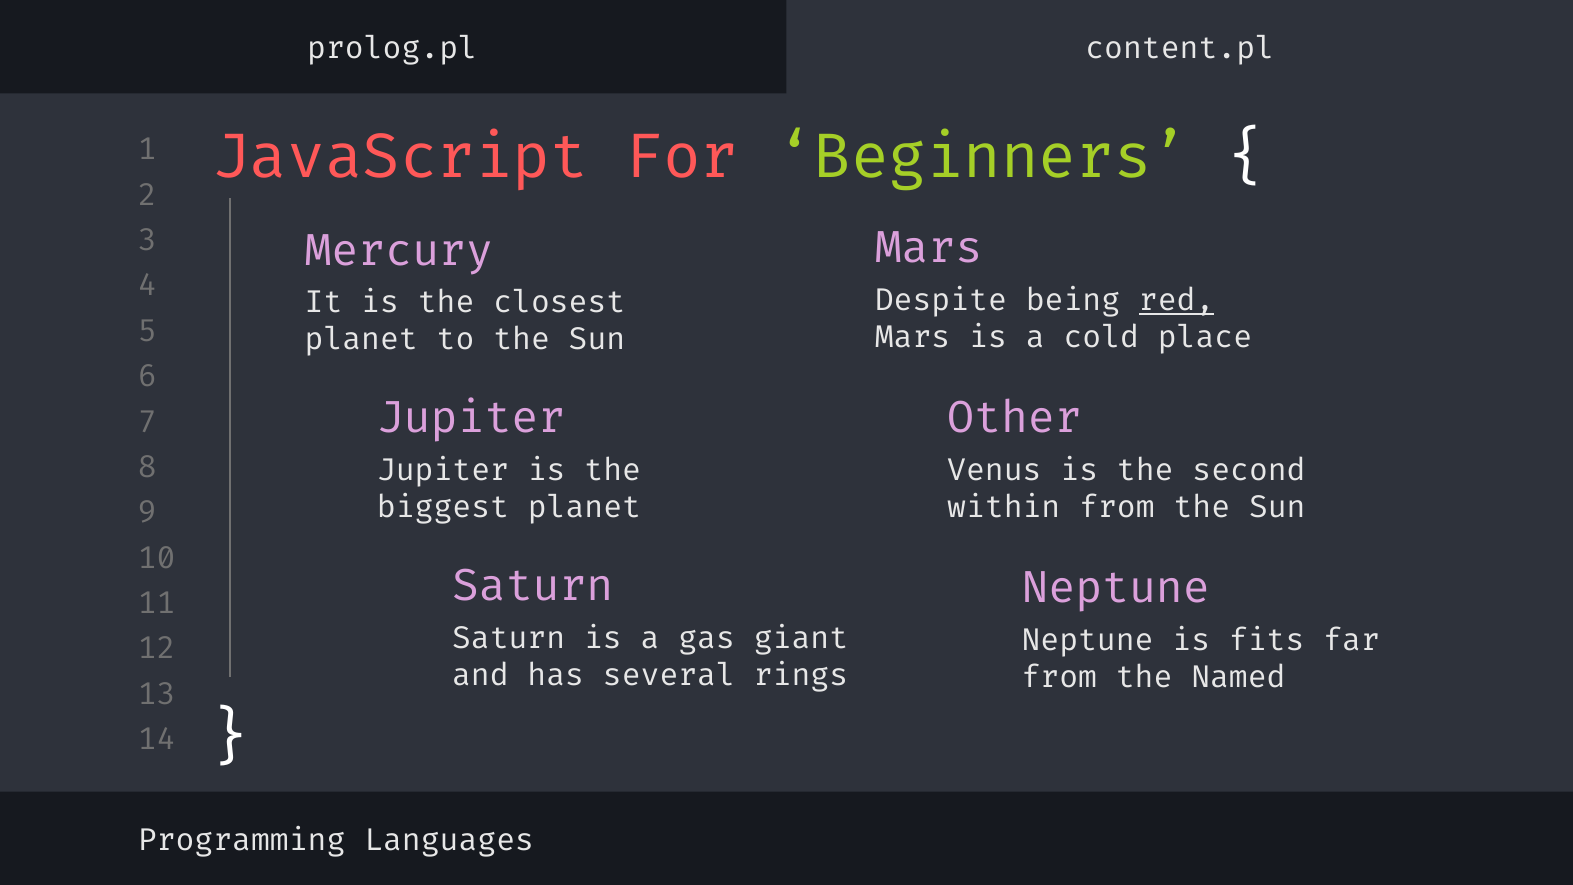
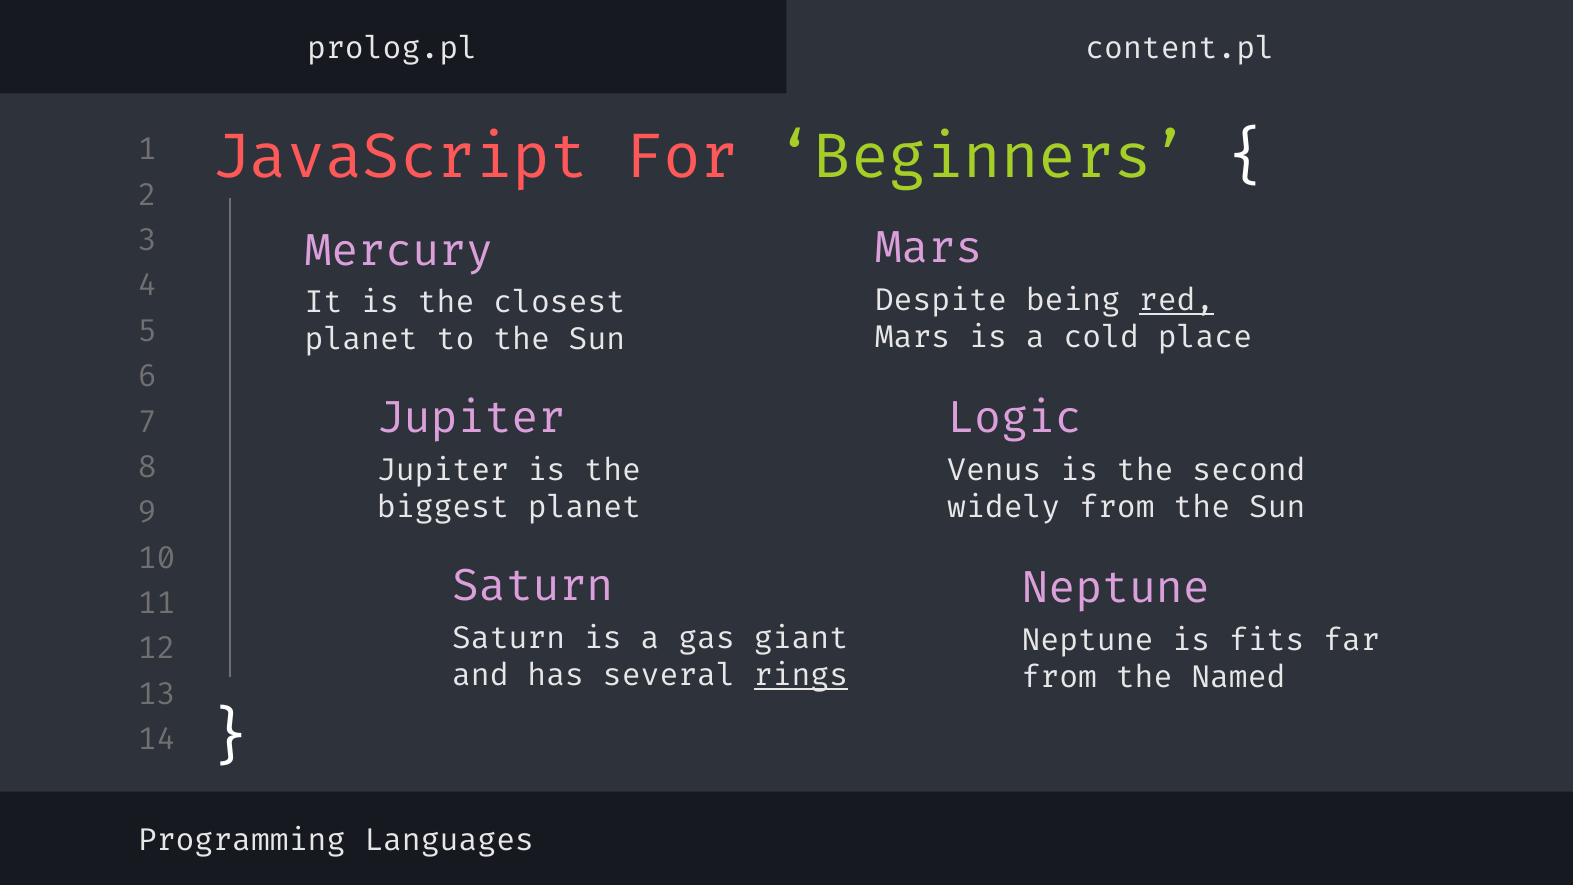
Other: Other -> Logic
within: within -> widely
rings underline: none -> present
